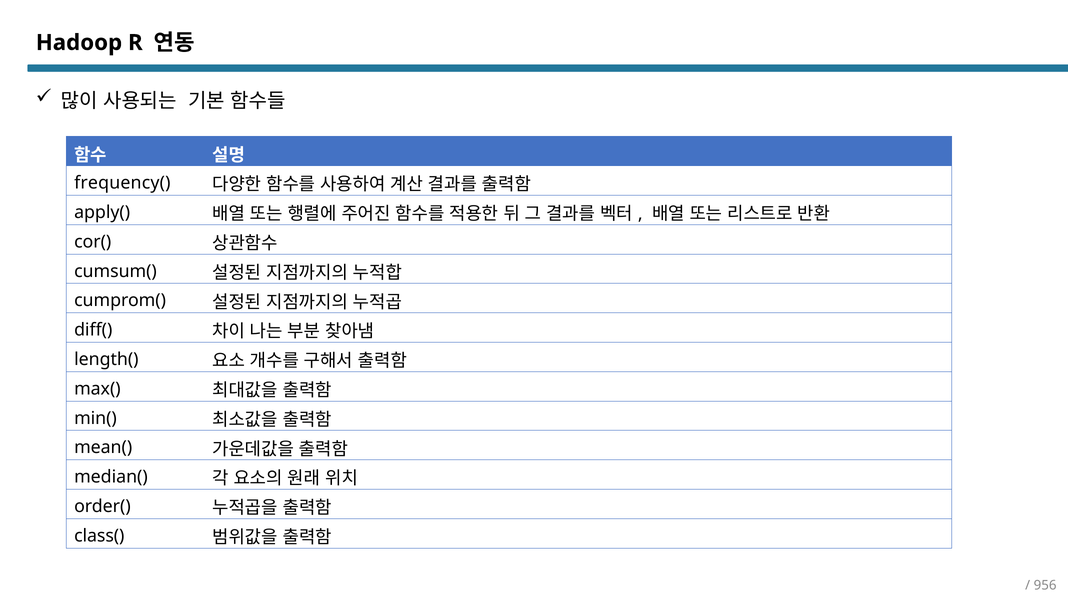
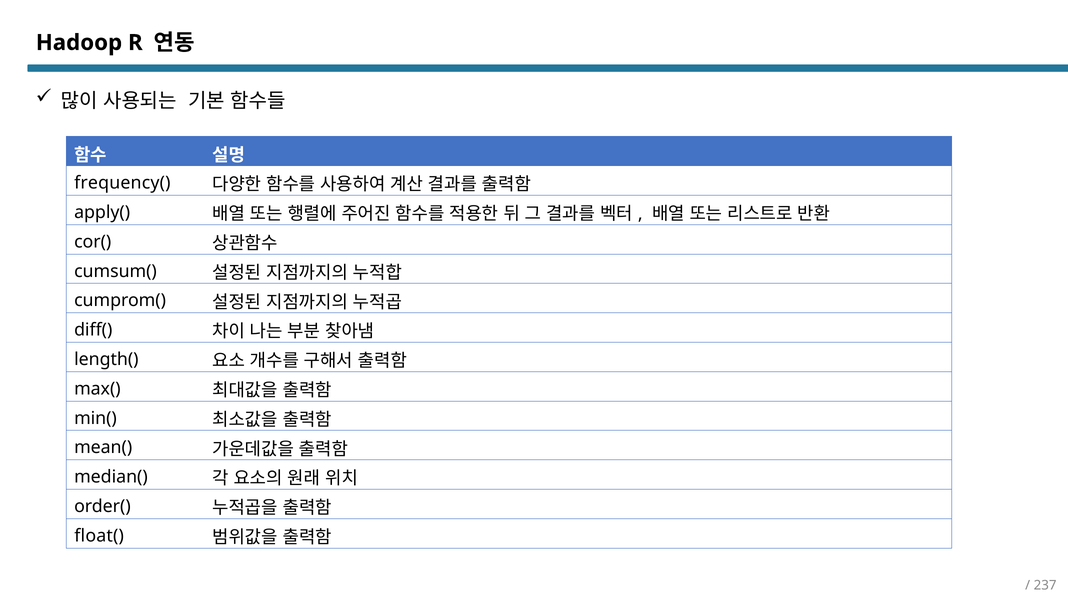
class(: class( -> float(
956: 956 -> 237
